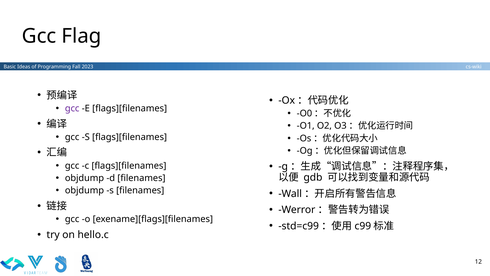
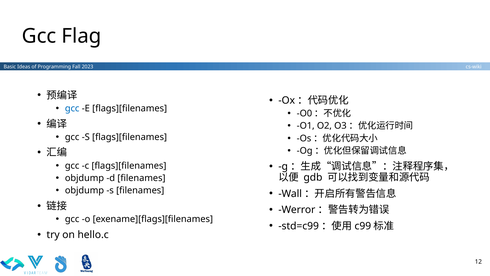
gcc at (72, 108) colour: purple -> blue
